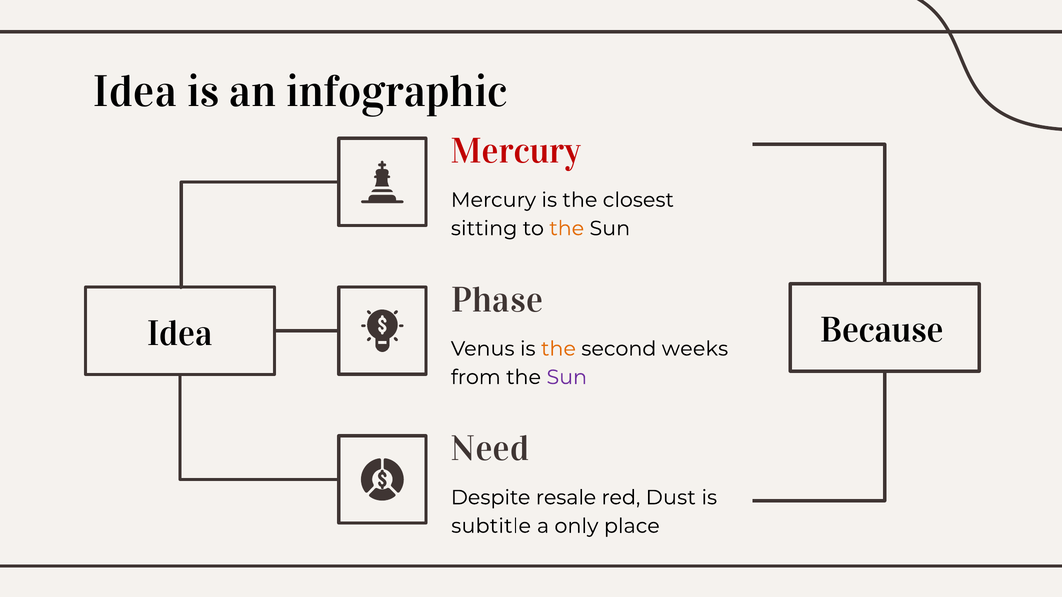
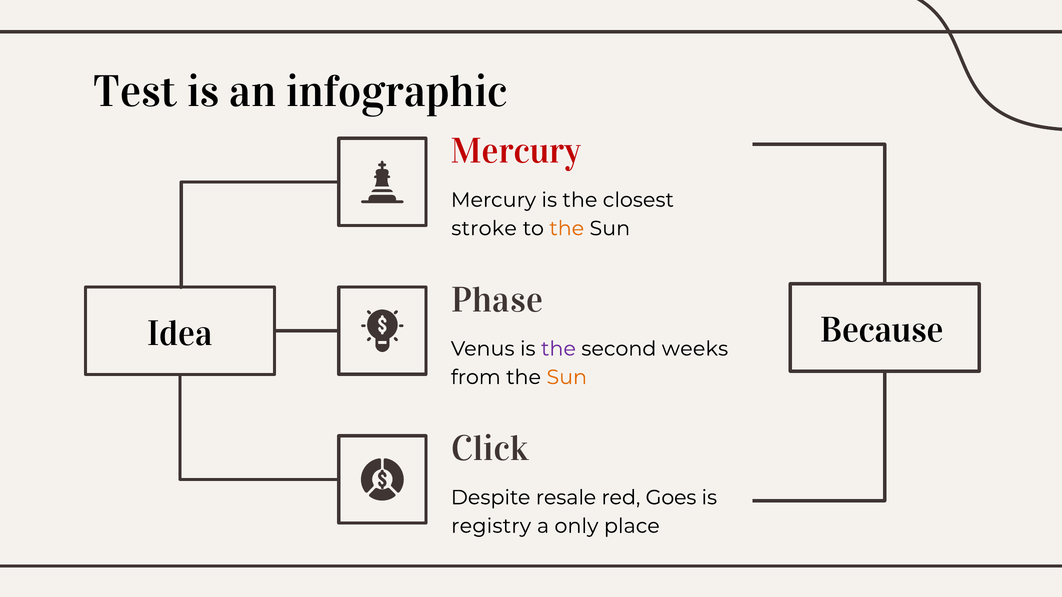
Idea at (135, 92): Idea -> Test
sitting: sitting -> stroke
the at (558, 349) colour: orange -> purple
Sun at (567, 377) colour: purple -> orange
Need: Need -> Click
Dust: Dust -> Goes
subtitle: subtitle -> registry
